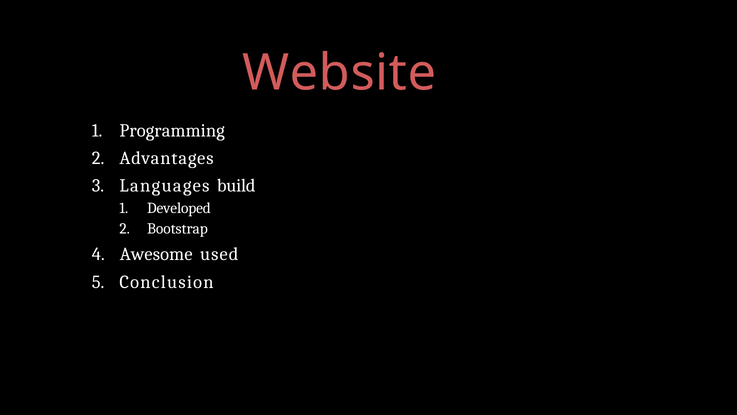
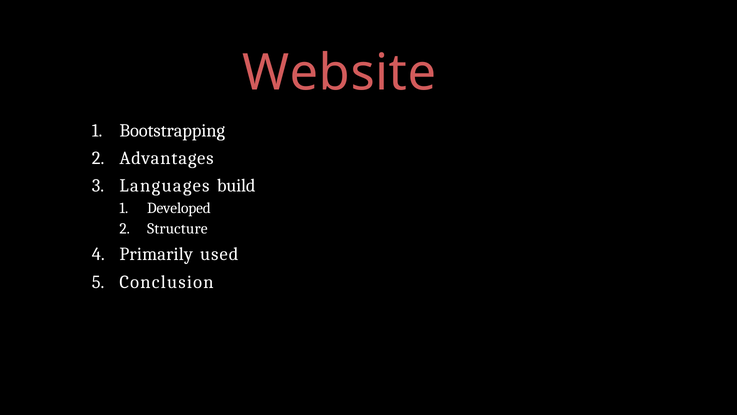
Programming: Programming -> Bootstrapping
Bootstrap: Bootstrap -> Structure
Awesome: Awesome -> Primarily
